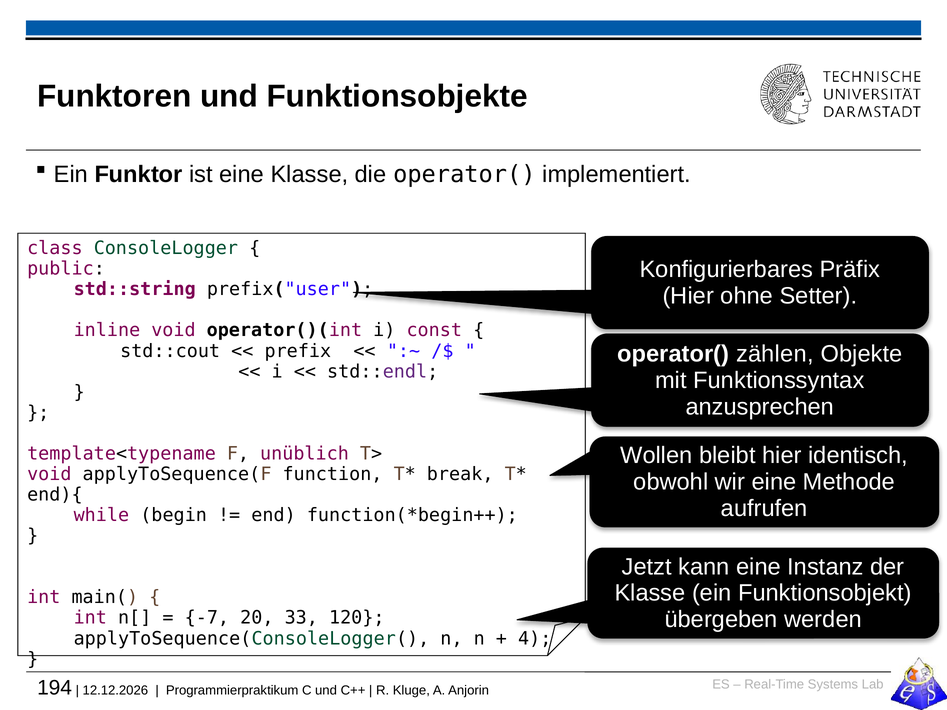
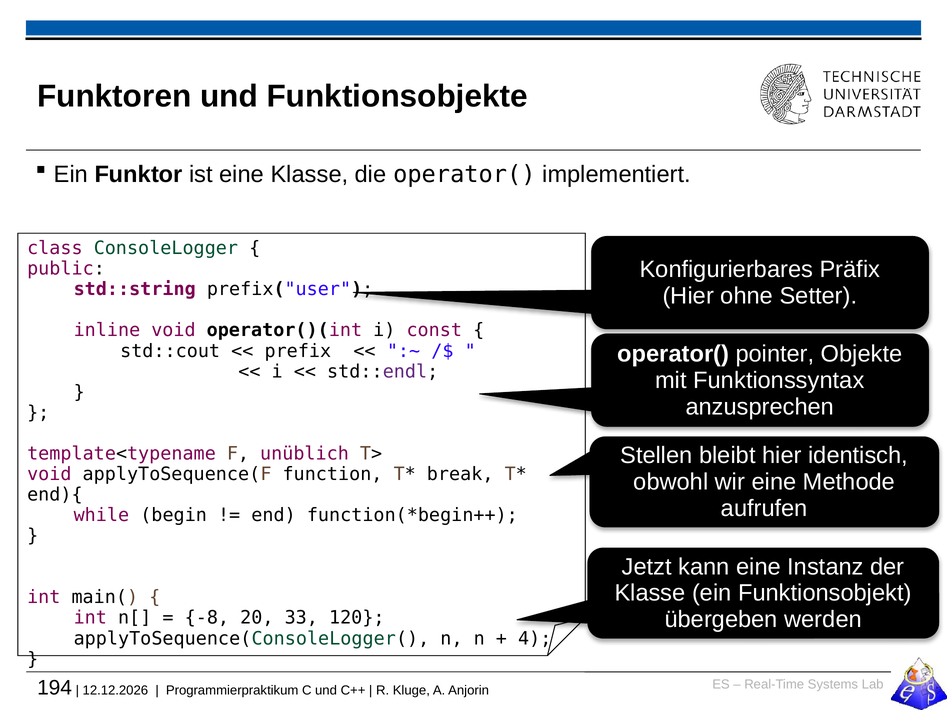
zählen: zählen -> pointer
Wollen: Wollen -> Stellen
-7: -7 -> -8
